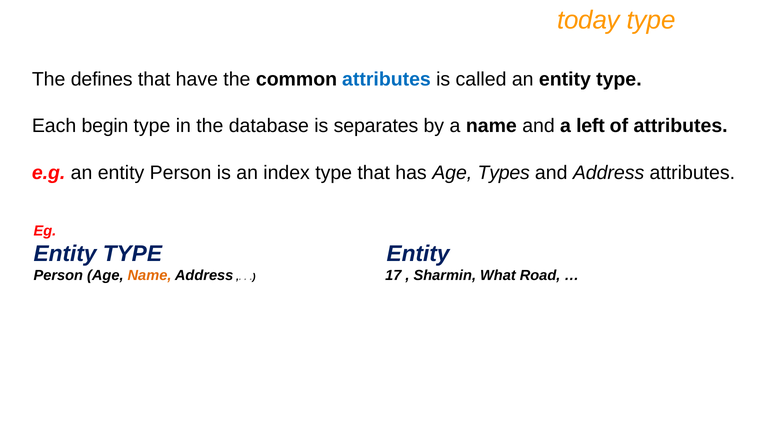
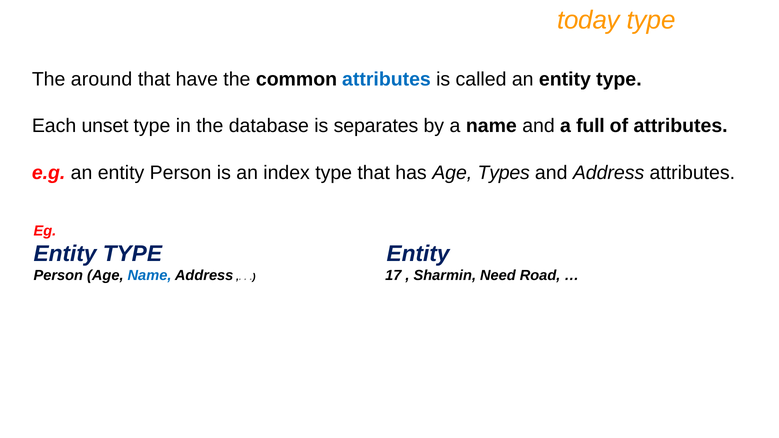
defines: defines -> around
begin: begin -> unset
left: left -> full
Name at (149, 276) colour: orange -> blue
What: What -> Need
